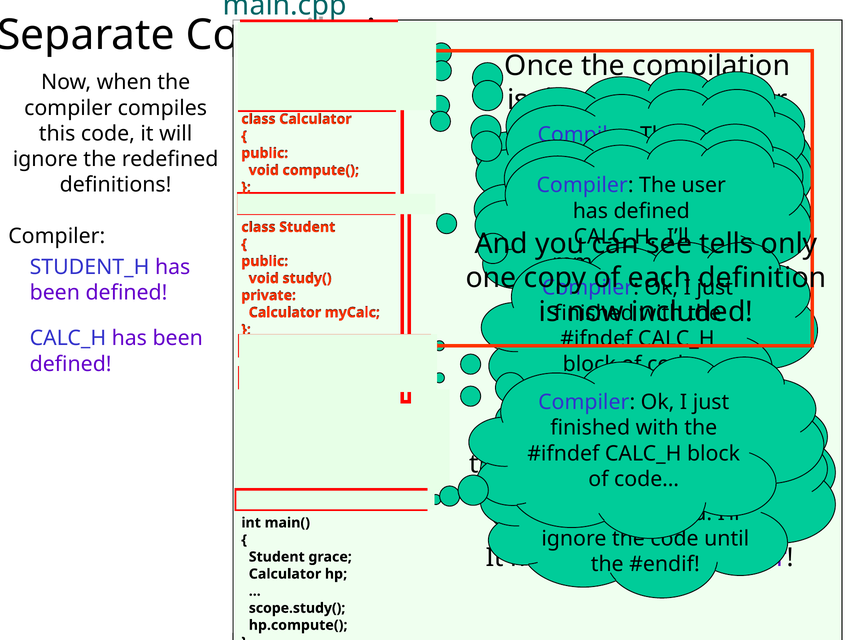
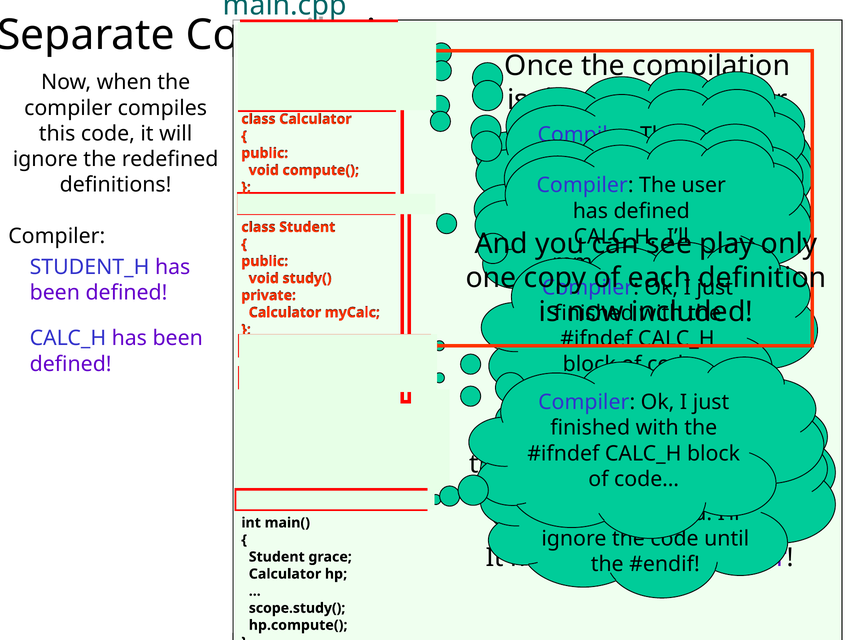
tells: tells -> play
